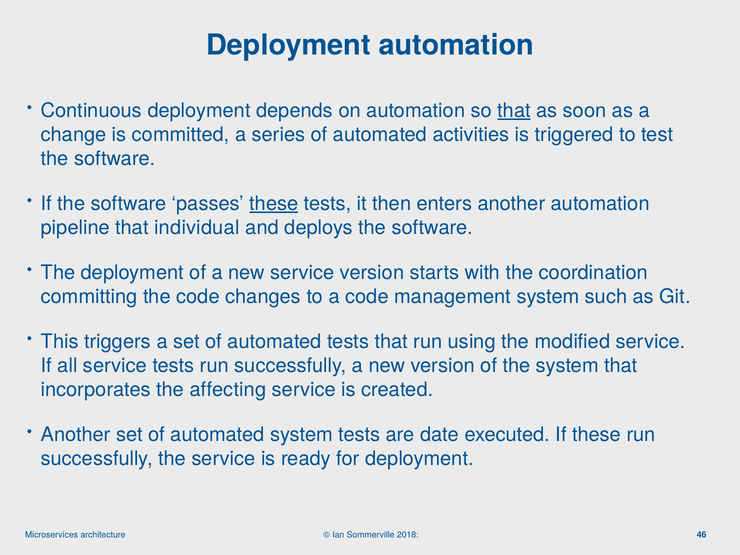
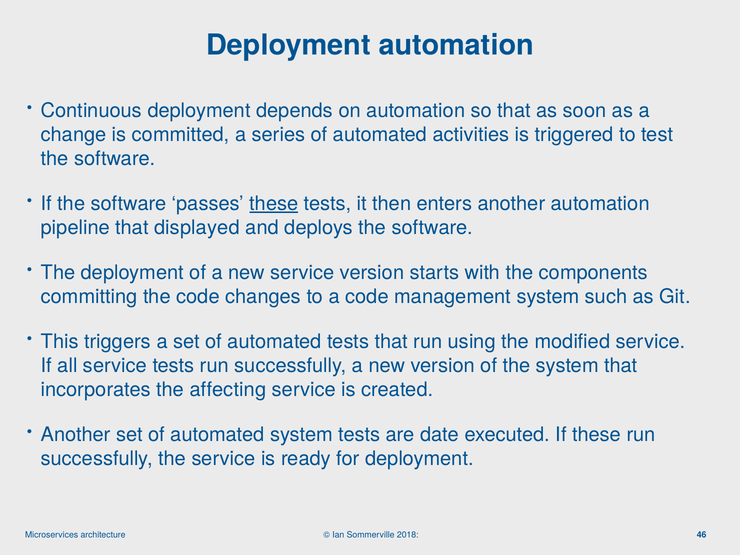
that at (514, 111) underline: present -> none
individual: individual -> displayed
coordination: coordination -> components
